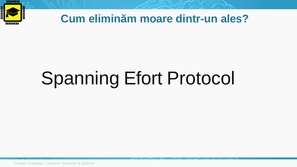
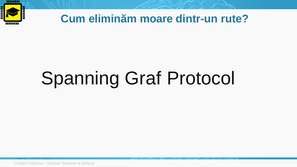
ales: ales -> rute
Efort: Efort -> Graf
